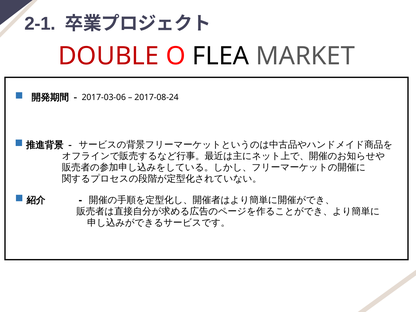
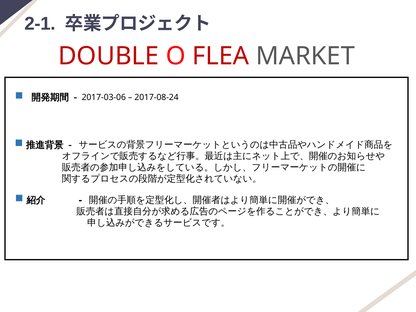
FLEA colour: black -> red
